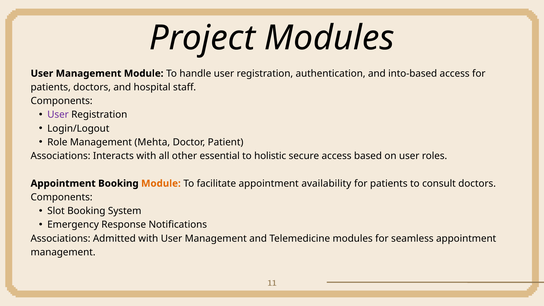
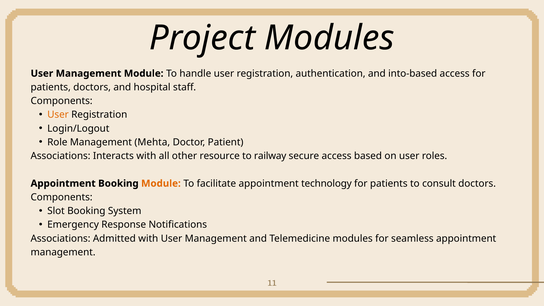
User at (58, 115) colour: purple -> orange
essential: essential -> resource
holistic: holistic -> railway
availability: availability -> technology
